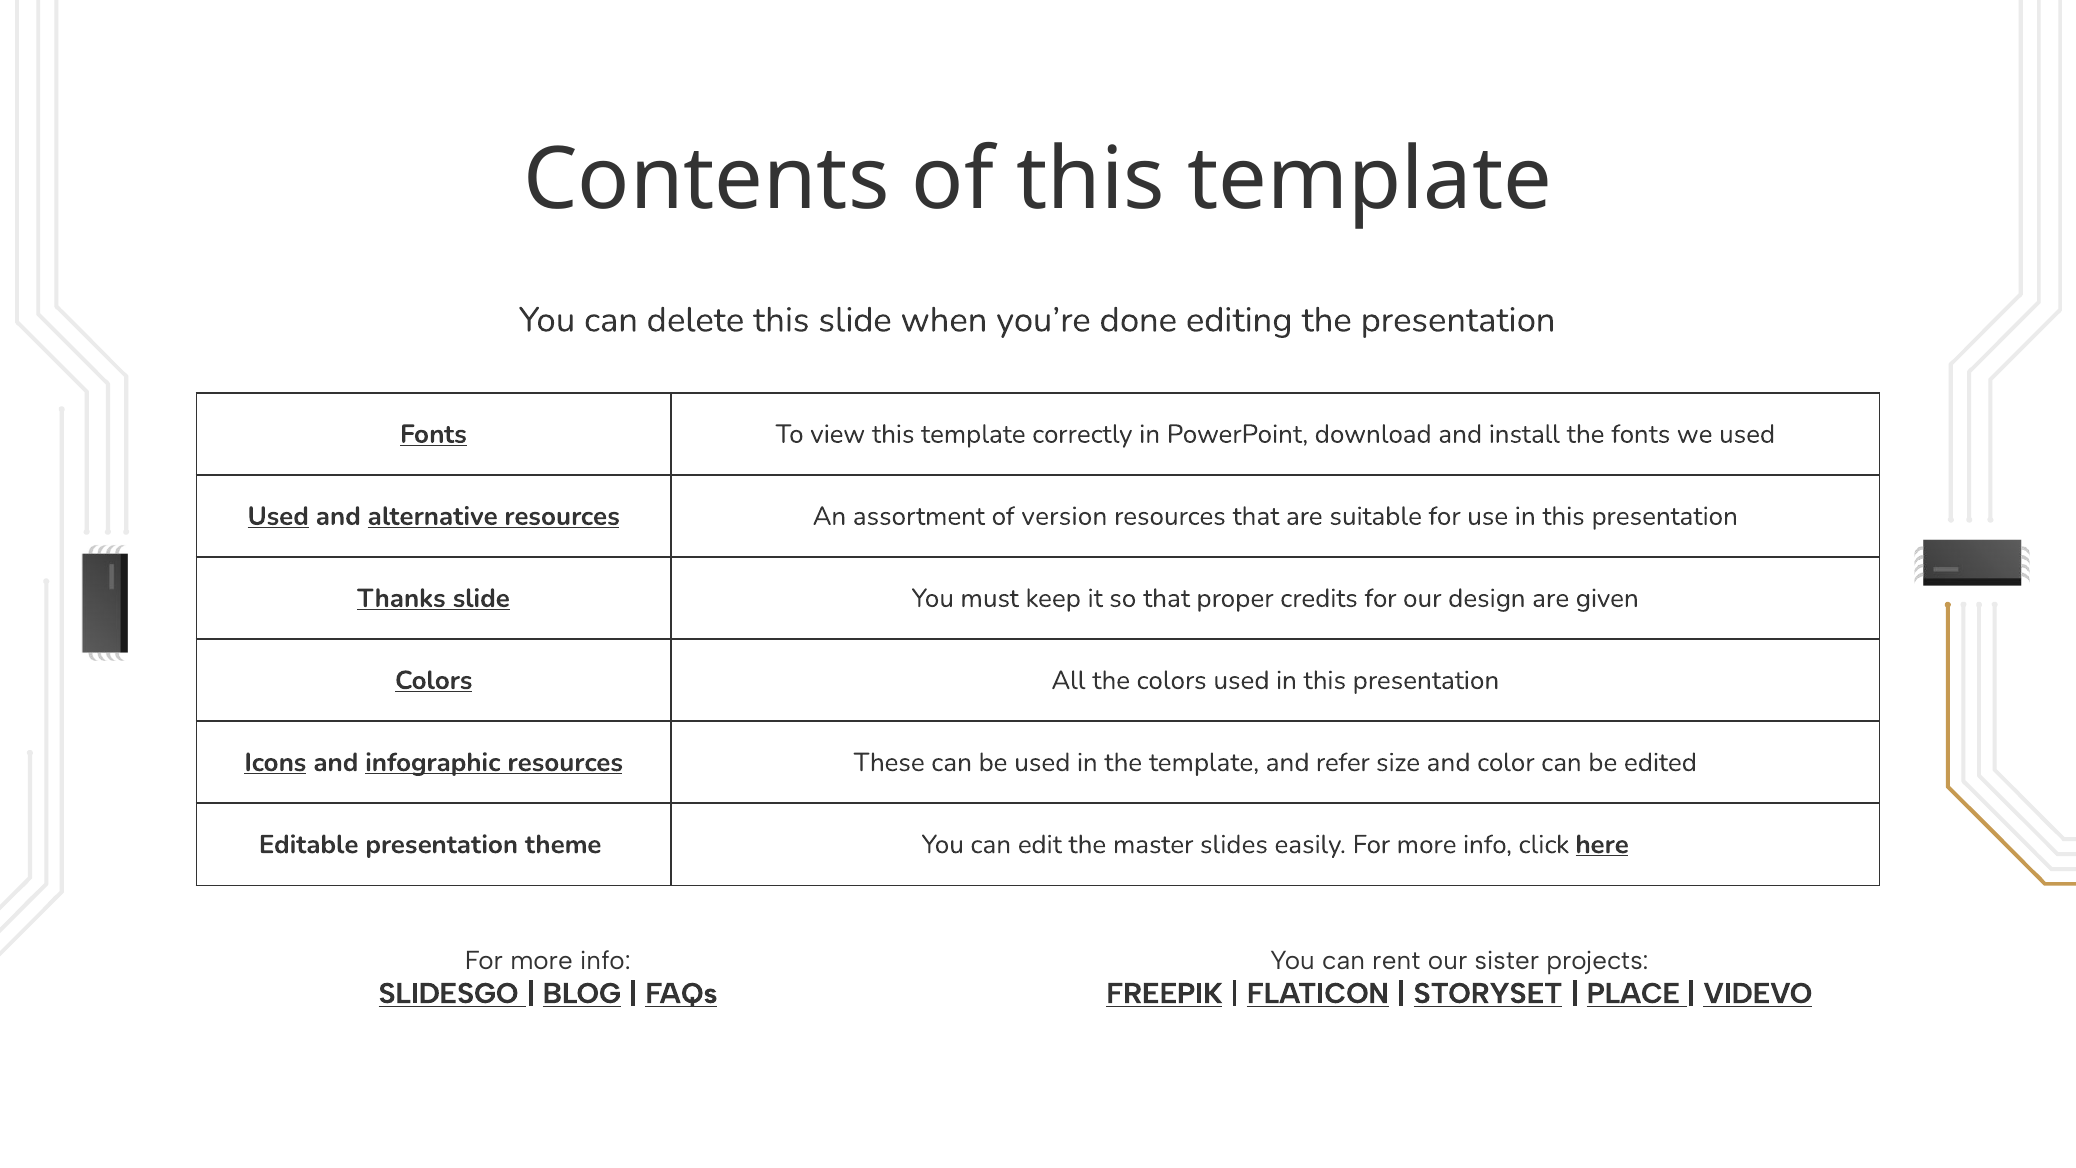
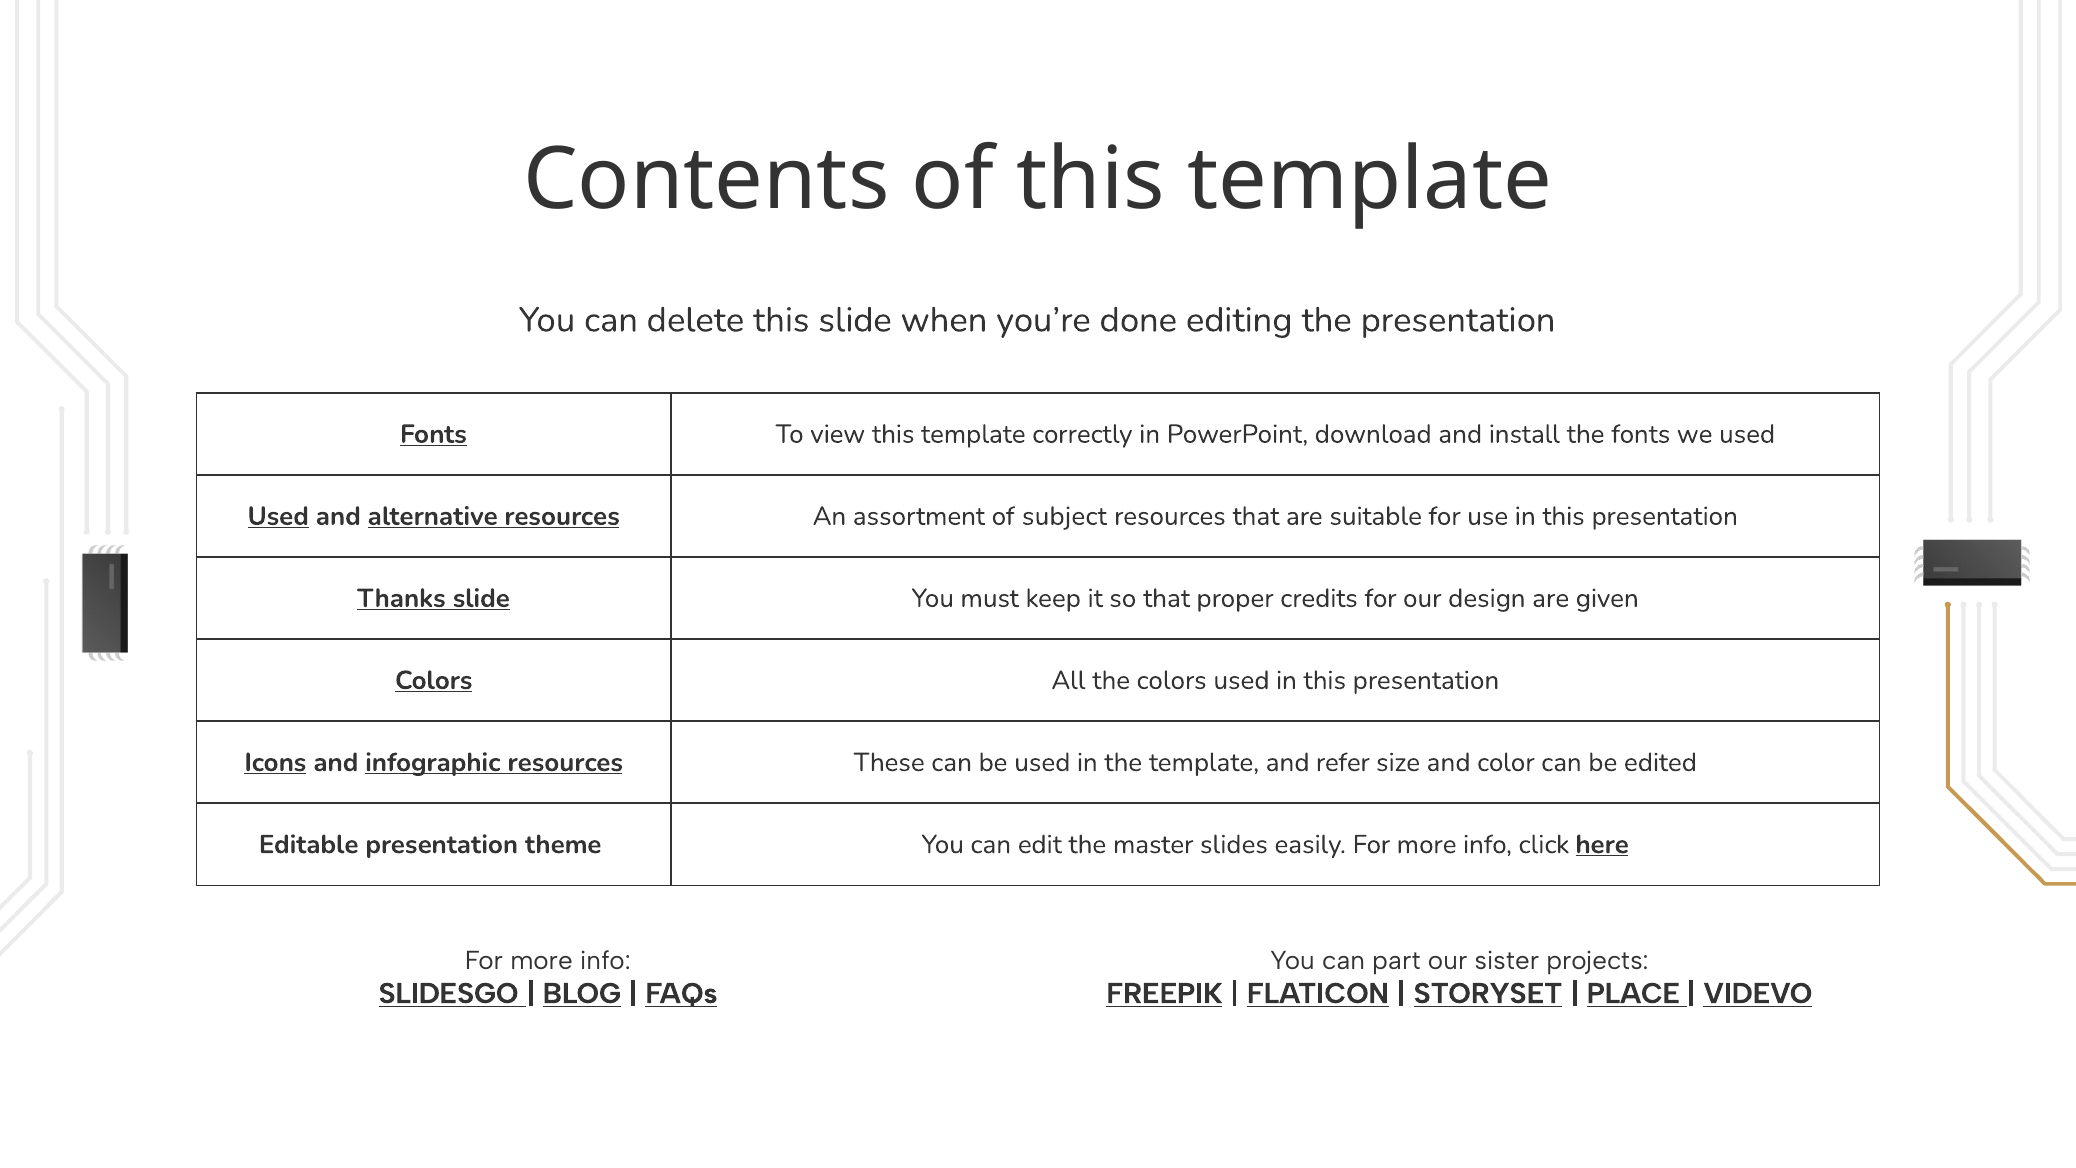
version: version -> subject
rent: rent -> part
